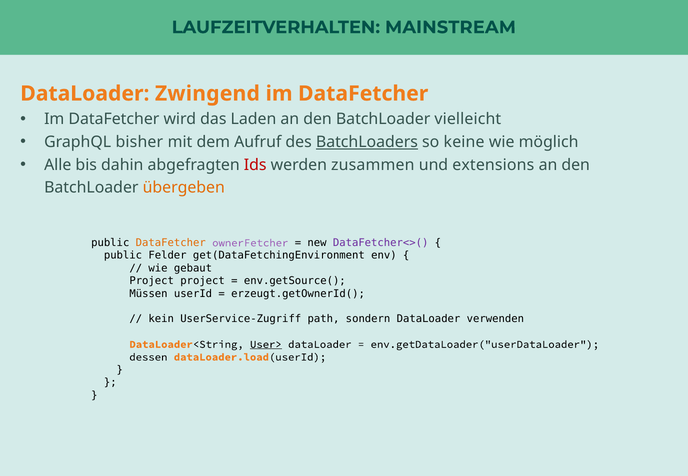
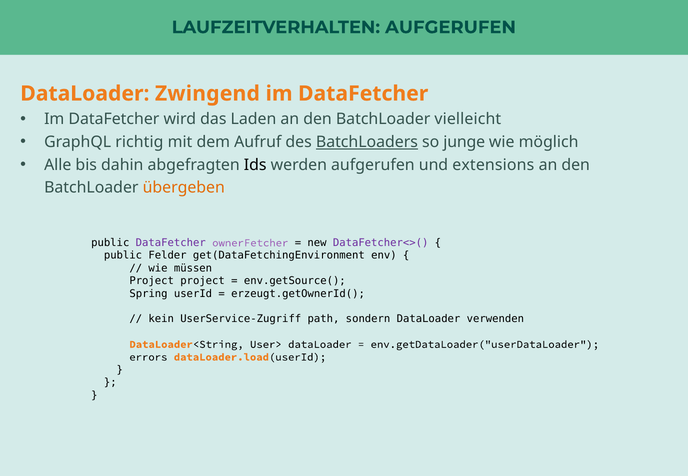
LAUFZEITVERHALTEN MAINSTREAM: MAINSTREAM -> AUFGERUFEN
bisher: bisher -> richtig
keine: keine -> junge
Ids colour: red -> black
werden zusammen: zusammen -> aufgerufen
DataFetcher at (171, 243) colour: orange -> purple
gebaut: gebaut -> müssen
Müssen: Müssen -> Spring
User> underline: present -> none
dessen: dessen -> errors
